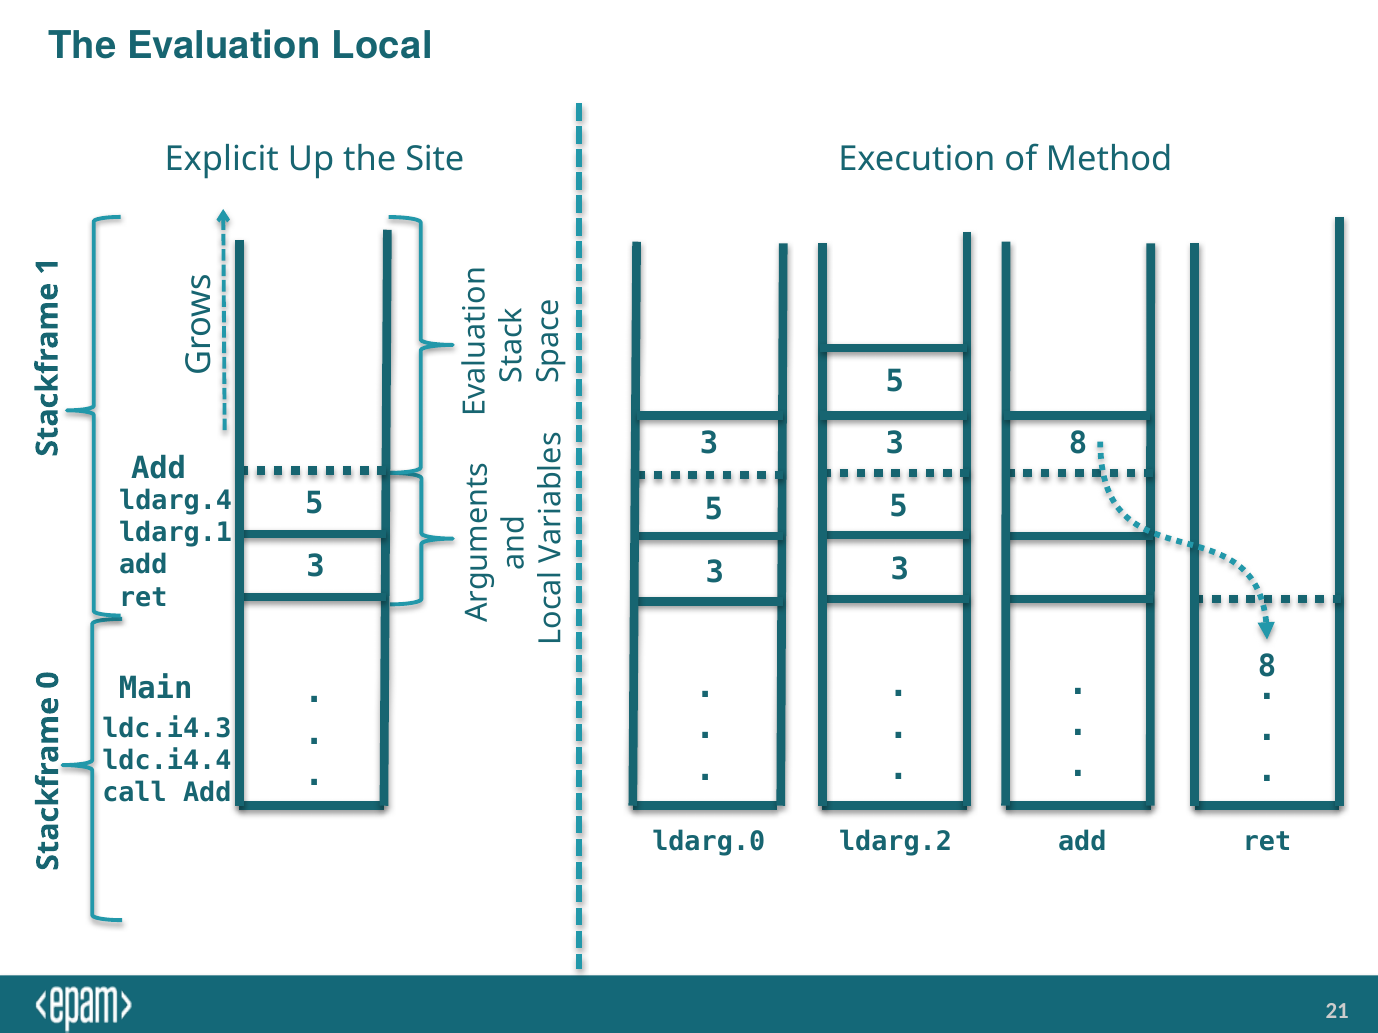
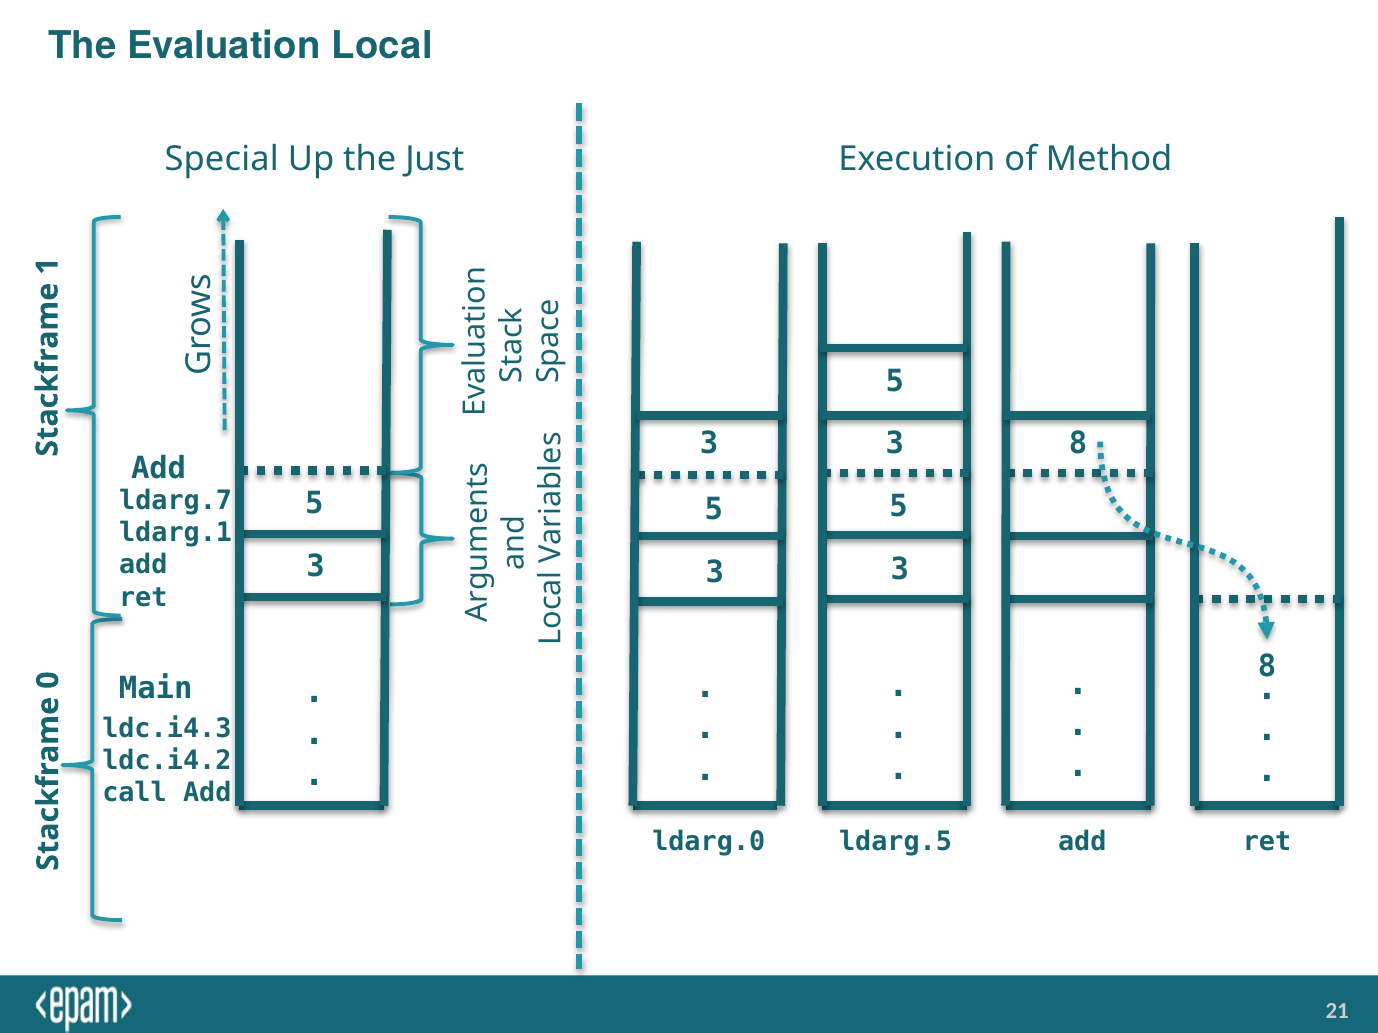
Explicit: Explicit -> Special
Site: Site -> Just
ldarg.4: ldarg.4 -> ldarg.7
ldc.i4.4: ldc.i4.4 -> ldc.i4.2
ldarg.2: ldarg.2 -> ldarg.5
